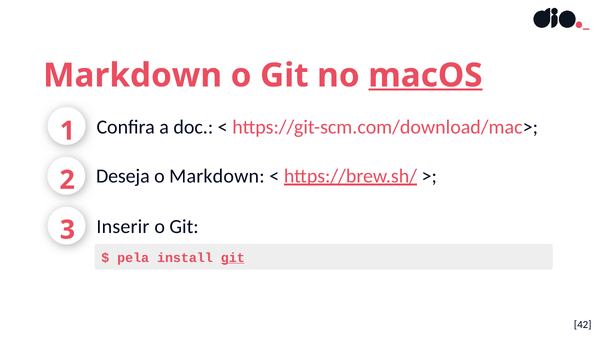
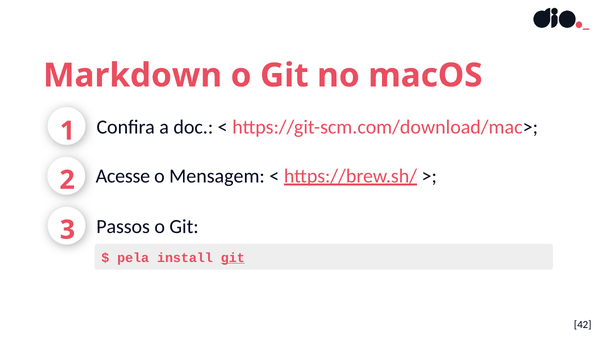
macOS underline: present -> none
Deseja: Deseja -> Acesse
o Markdown: Markdown -> Mensagem
Inserir: Inserir -> Passos
